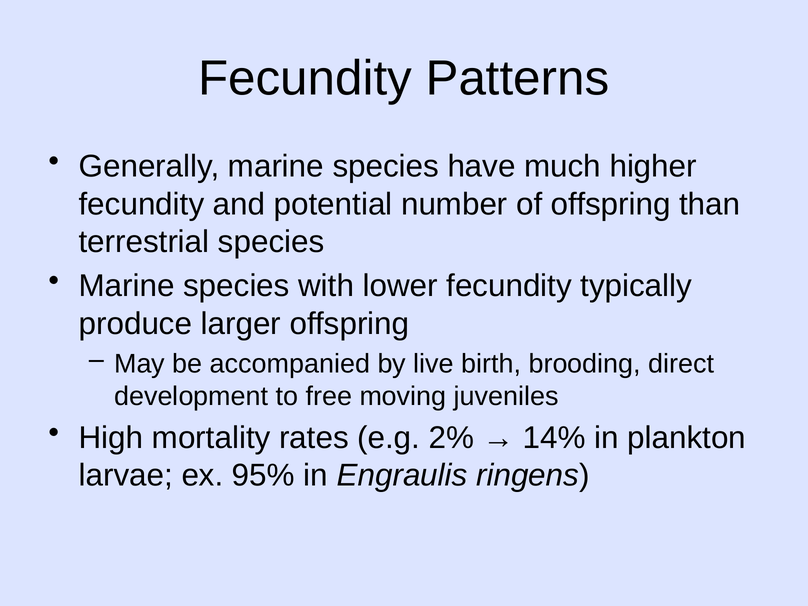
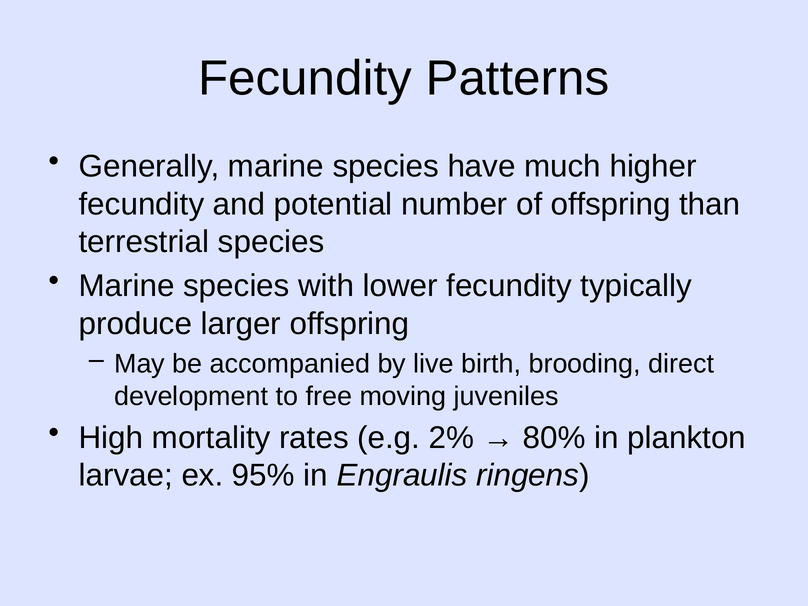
14%: 14% -> 80%
